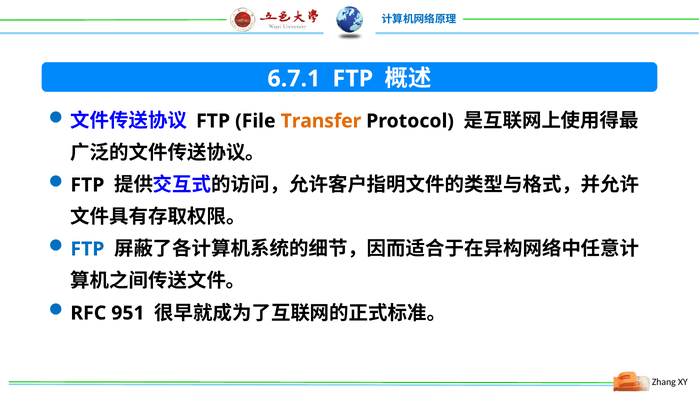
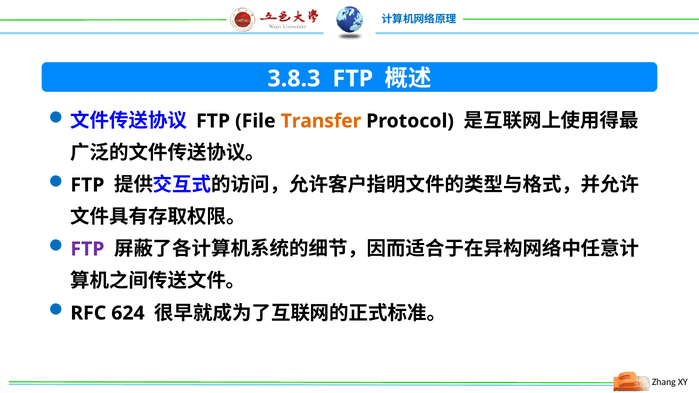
6.7.1: 6.7.1 -> 3.8.3
FTP at (87, 249) colour: blue -> purple
951: 951 -> 624
